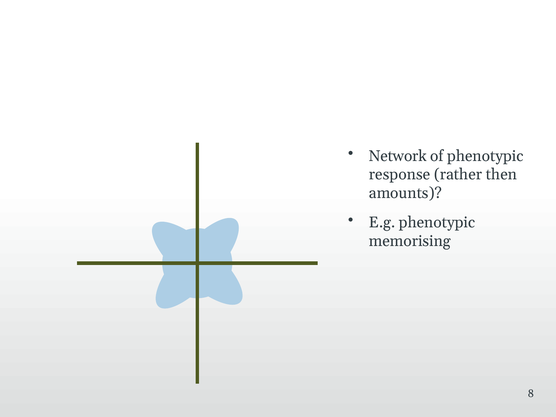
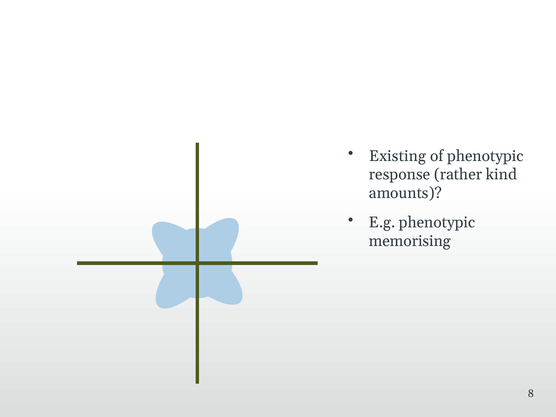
Network: Network -> Existing
then: then -> kind
